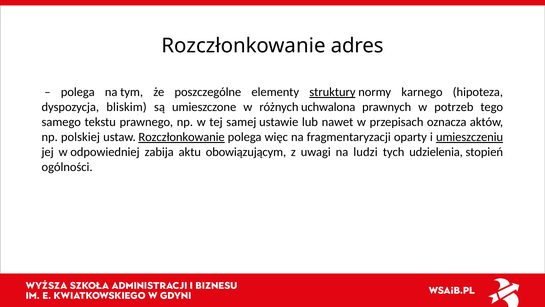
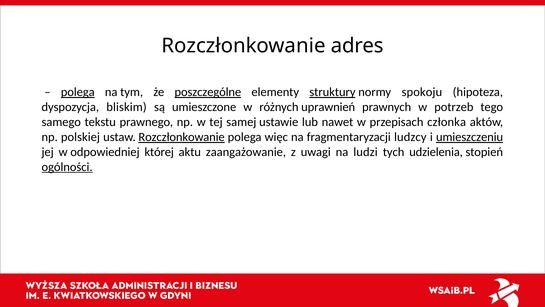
polega at (78, 92) underline: none -> present
poszczególne underline: none -> present
karnego: karnego -> spokoju
uchwalona: uchwalona -> uprawnień
oznacza: oznacza -> członka
oparty: oparty -> ludzcy
zabija: zabija -> której
obowiązującym: obowiązującym -> zaangażowanie
ogólności underline: none -> present
